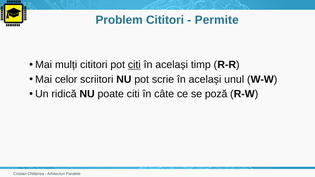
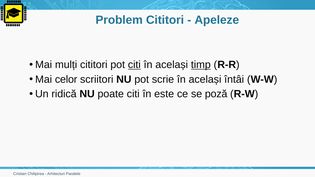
Permite: Permite -> Apeleze
timp underline: none -> present
unul: unul -> întâi
câte: câte -> este
